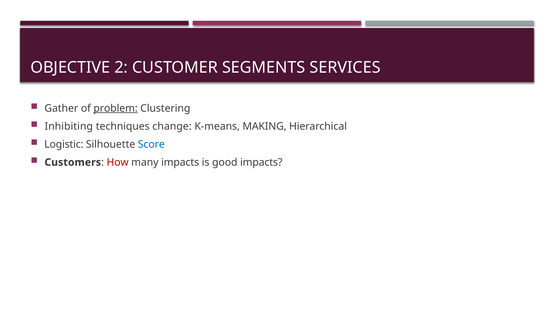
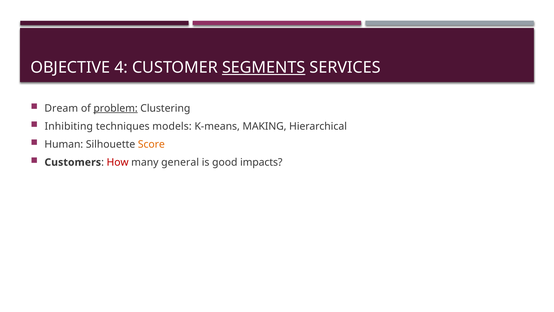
2: 2 -> 4
SEGMENTS underline: none -> present
Gather: Gather -> Dream
change: change -> models
Logistic: Logistic -> Human
Score colour: blue -> orange
many impacts: impacts -> general
